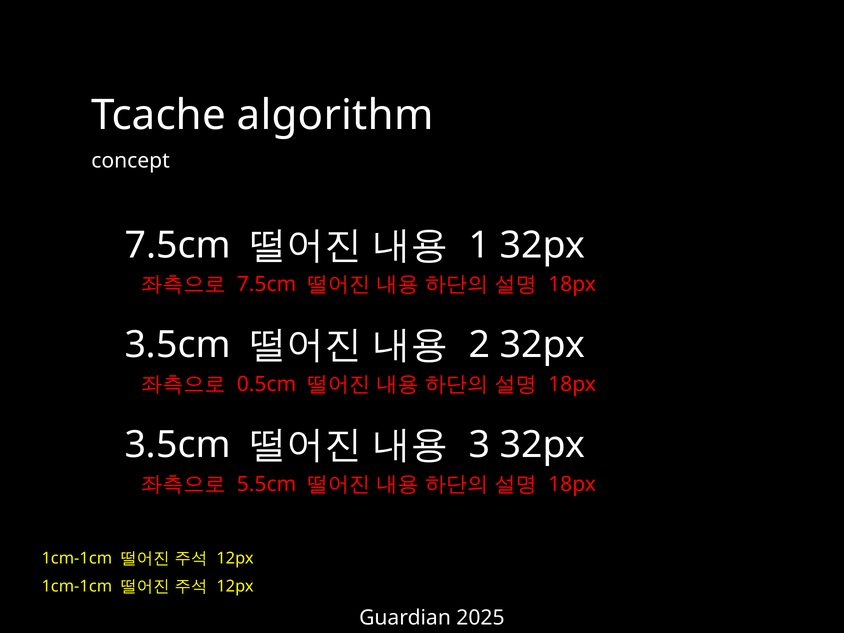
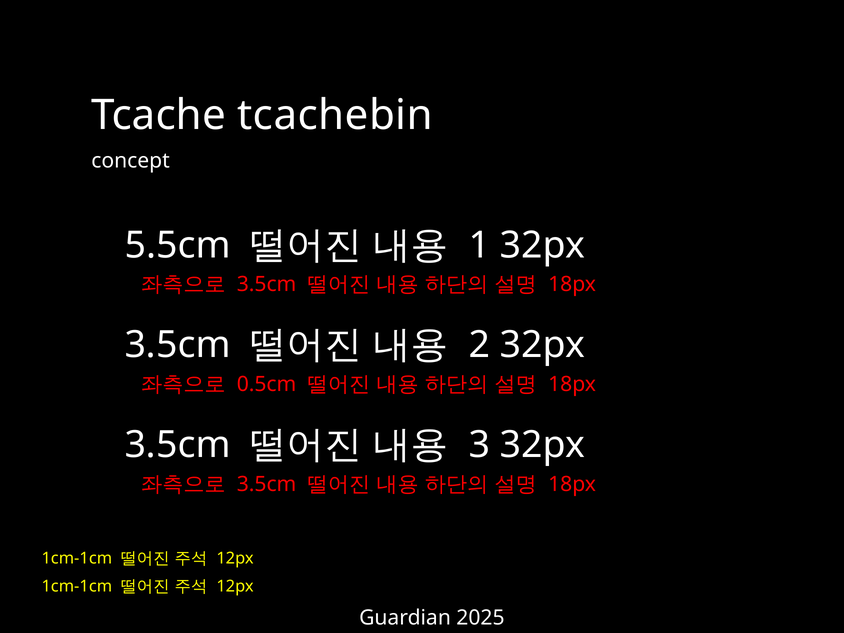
algorithm: algorithm -> tcachebin
7.5cm at (178, 245): 7.5cm -> 5.5cm
7.5cm at (267, 284): 7.5cm -> 3.5cm
5.5cm at (267, 484): 5.5cm -> 3.5cm
